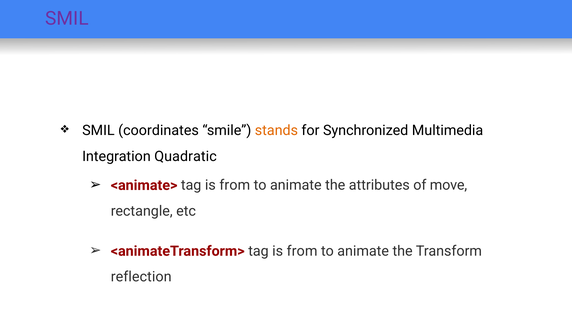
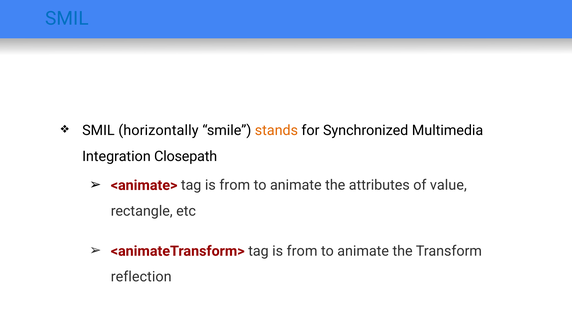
SMIL at (67, 18) colour: purple -> blue
coordinates: coordinates -> horizontally
Quadratic: Quadratic -> Closepath
move: move -> value
